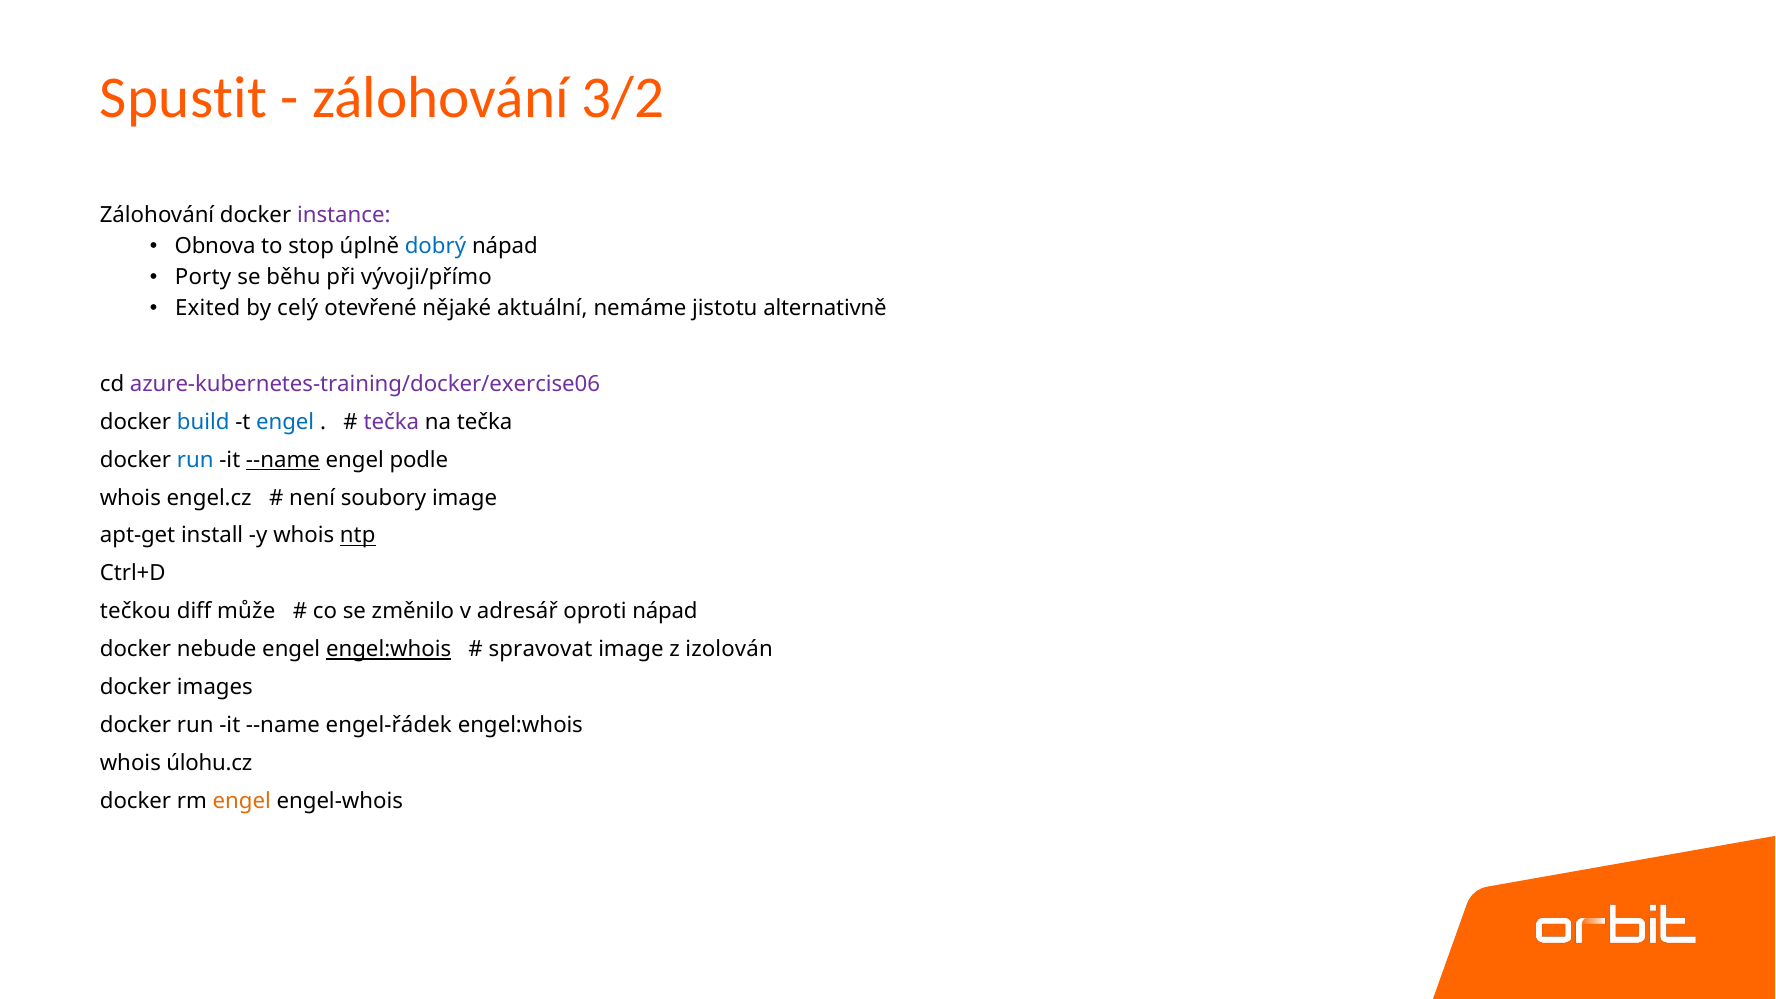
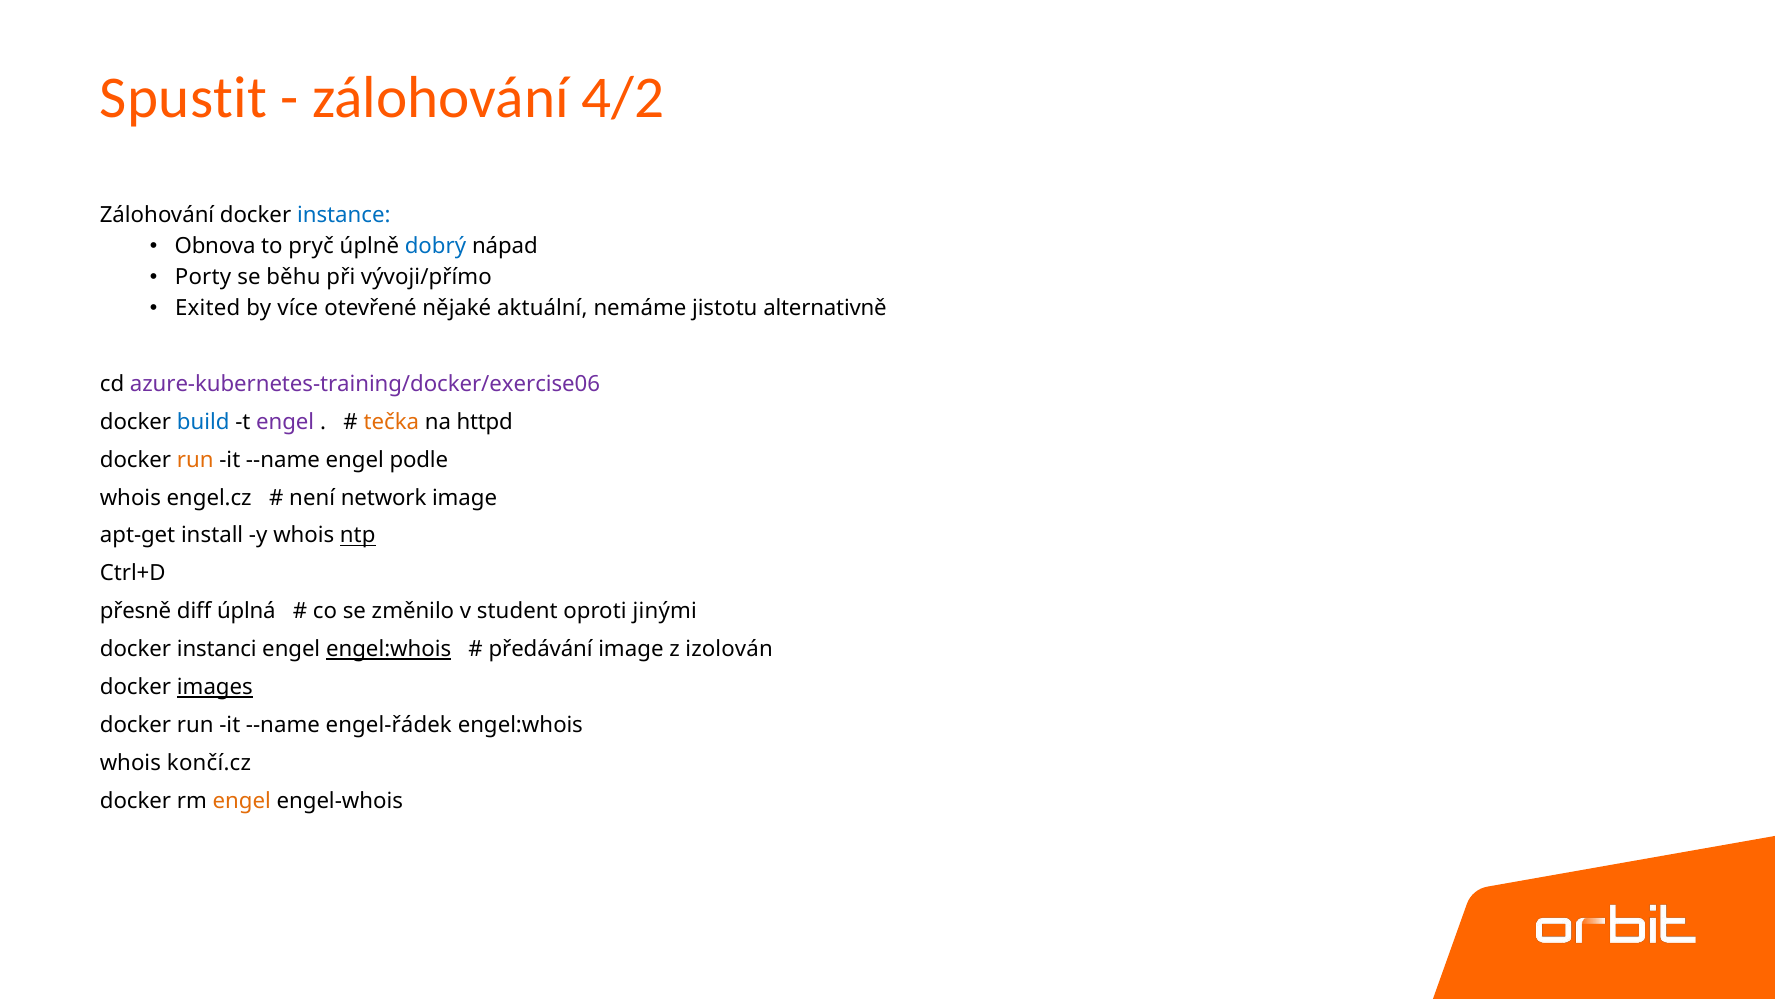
3/2: 3/2 -> 4/2
instance colour: purple -> blue
stop: stop -> pryč
celý: celý -> více
engel at (285, 422) colour: blue -> purple
tečka at (391, 422) colour: purple -> orange
na tečka: tečka -> httpd
run at (195, 460) colour: blue -> orange
--name at (283, 460) underline: present -> none
soubory: soubory -> network
tečkou: tečkou -> přesně
může: může -> úplná
adresář: adresář -> student
oproti nápad: nápad -> jinými
nebude: nebude -> instanci
spravovat: spravovat -> předávání
images underline: none -> present
úlohu.cz: úlohu.cz -> končí.cz
